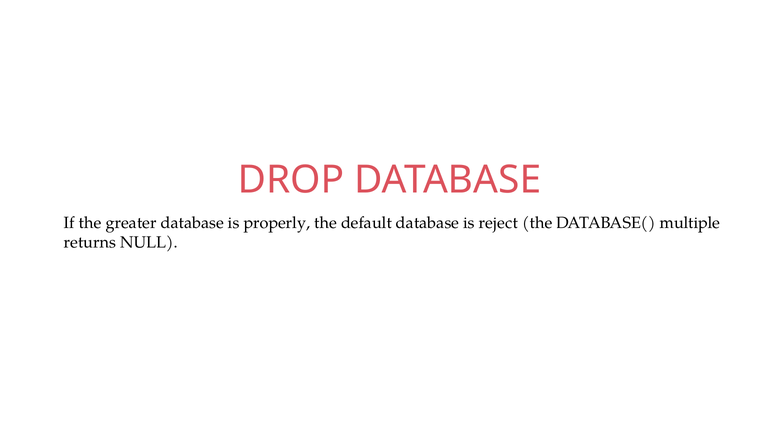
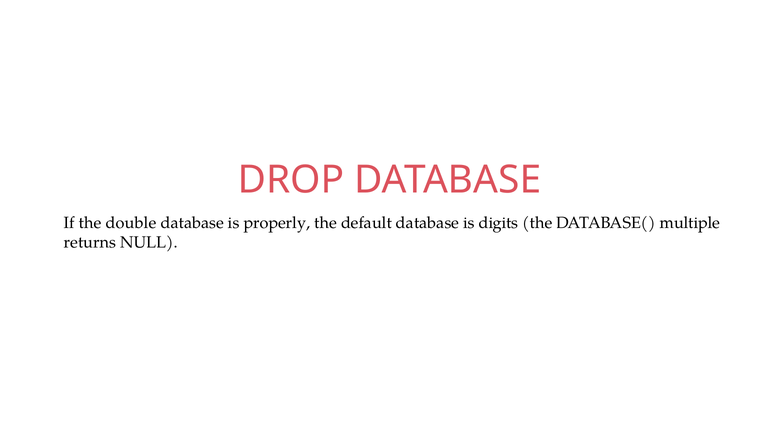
greater: greater -> double
reject: reject -> digits
